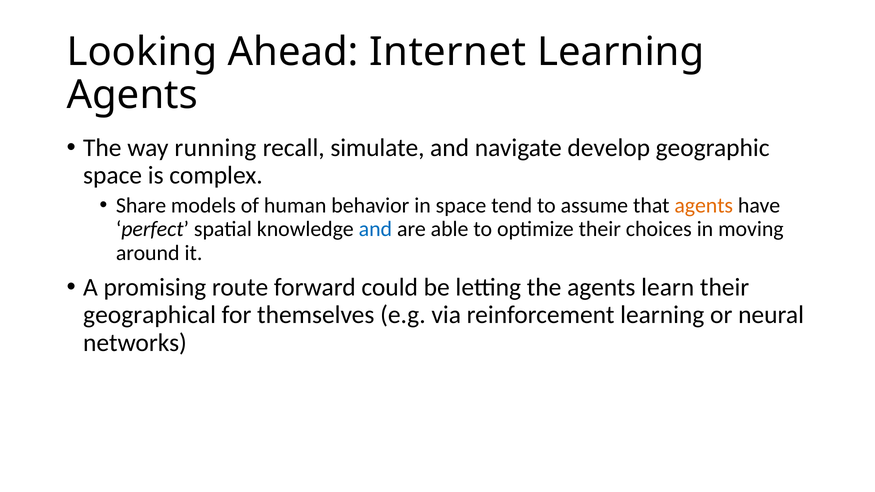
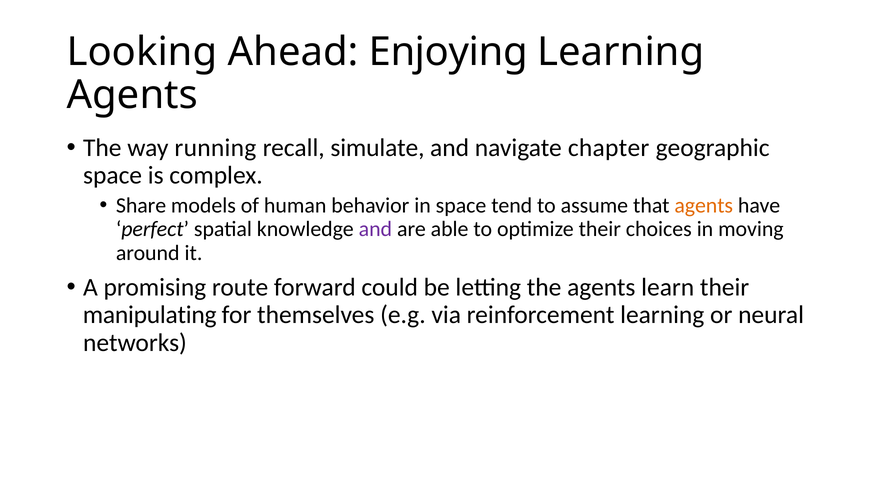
Internet: Internet -> Enjoying
develop: develop -> chapter
and at (375, 229) colour: blue -> purple
geographical: geographical -> manipulating
